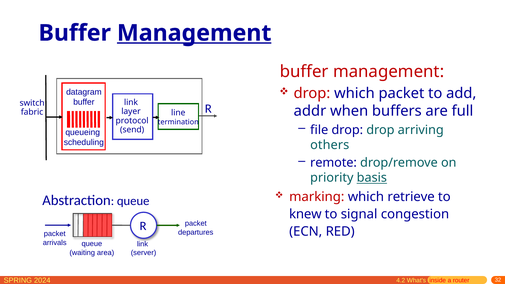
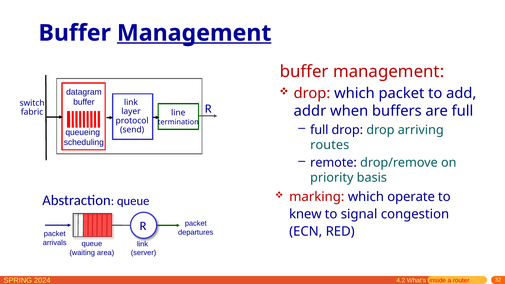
file at (319, 130): file -> full
others: others -> routes
basis underline: present -> none
retrieve: retrieve -> operate
